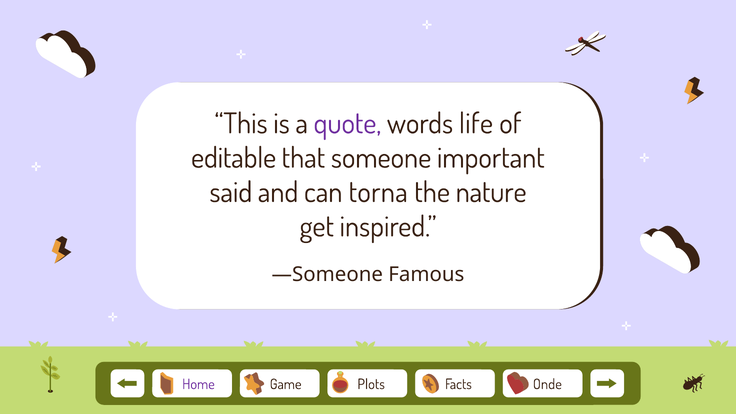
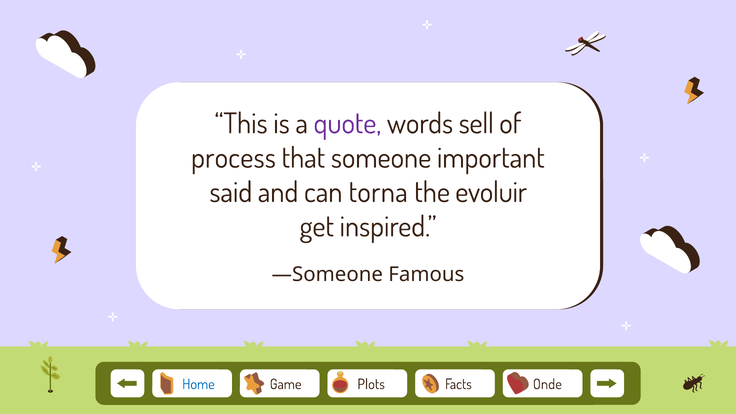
life: life -> sell
editable: editable -> process
nature: nature -> evoluir
Home colour: purple -> blue
